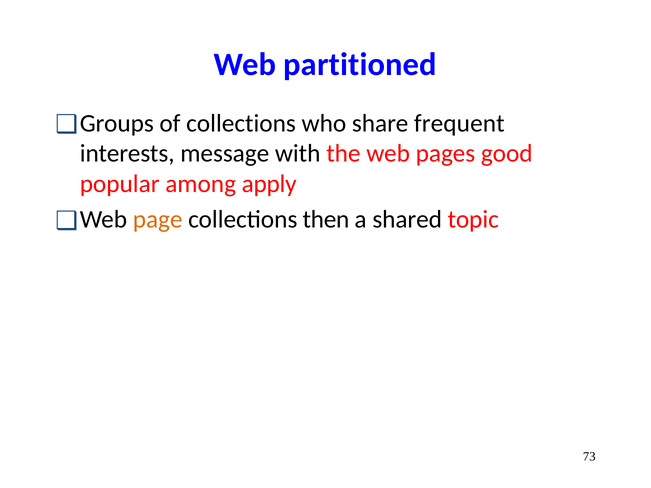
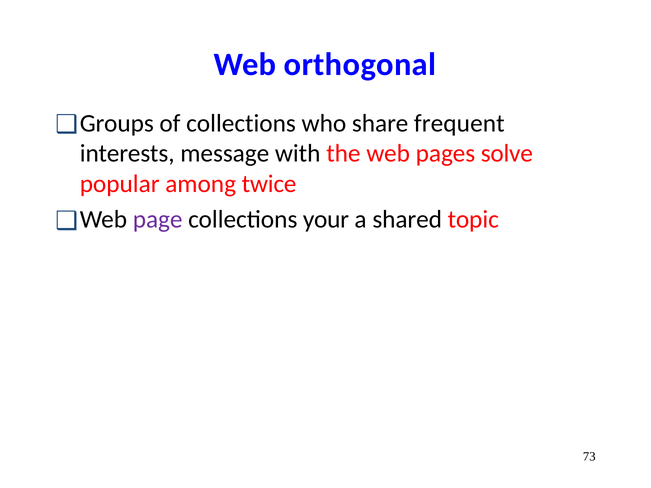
partitioned: partitioned -> orthogonal
good: good -> solve
apply: apply -> twice
page colour: orange -> purple
then: then -> your
